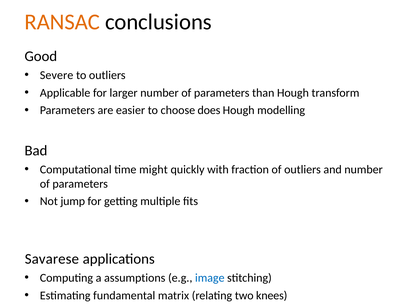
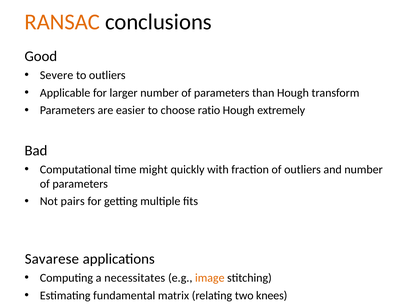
does: does -> ratio
modelling: modelling -> extremely
jump: jump -> pairs
assumptions: assumptions -> necessitates
image colour: blue -> orange
